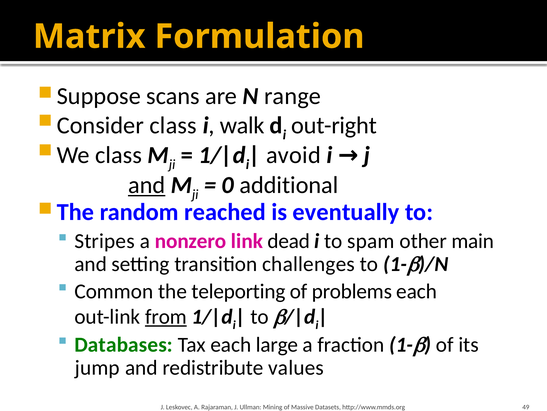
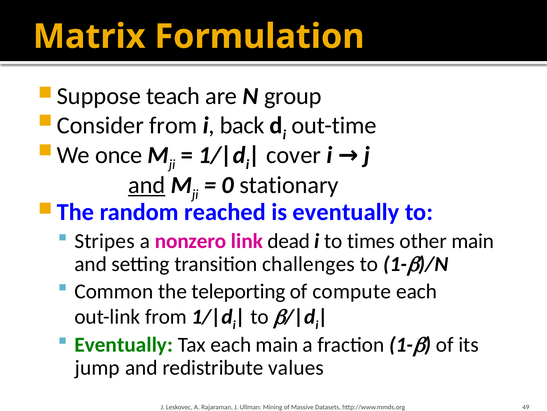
scans: scans -> teach
range: range -> group
Consider class: class -> from
walk: walk -> back
out-right: out-right -> out-time
We class: class -> once
avoid: avoid -> cover
additional: additional -> stationary
spam: spam -> times
problems: problems -> compute
from at (166, 316) underline: present -> none
Databases at (124, 344): Databases -> Eventually
each large: large -> main
